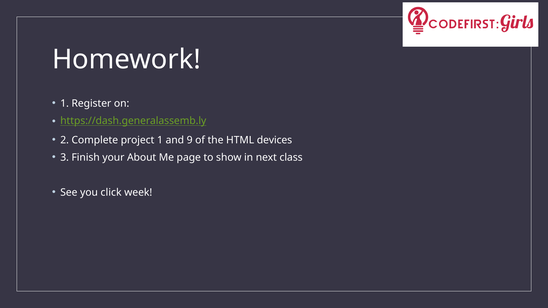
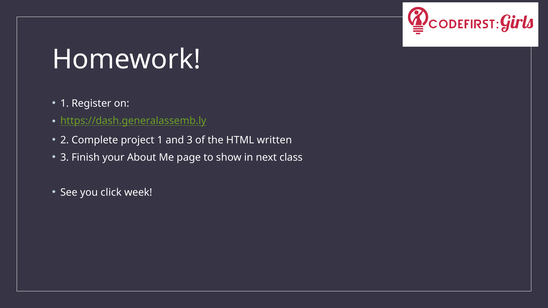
and 9: 9 -> 3
devices: devices -> written
